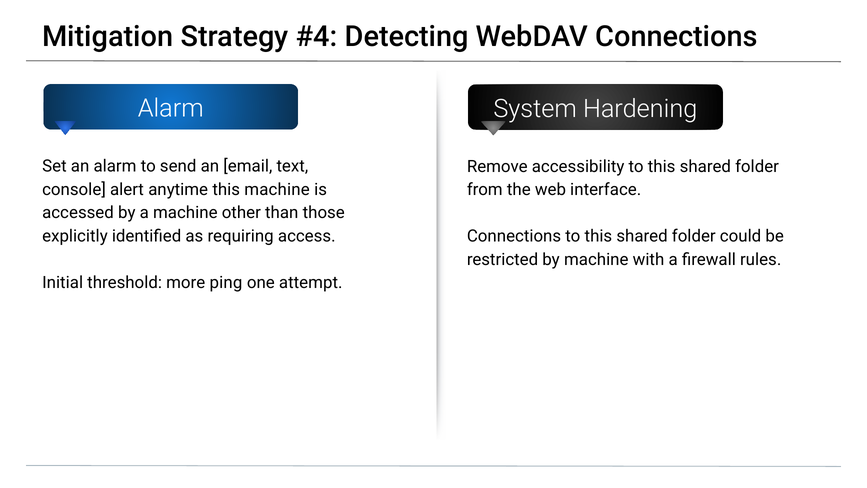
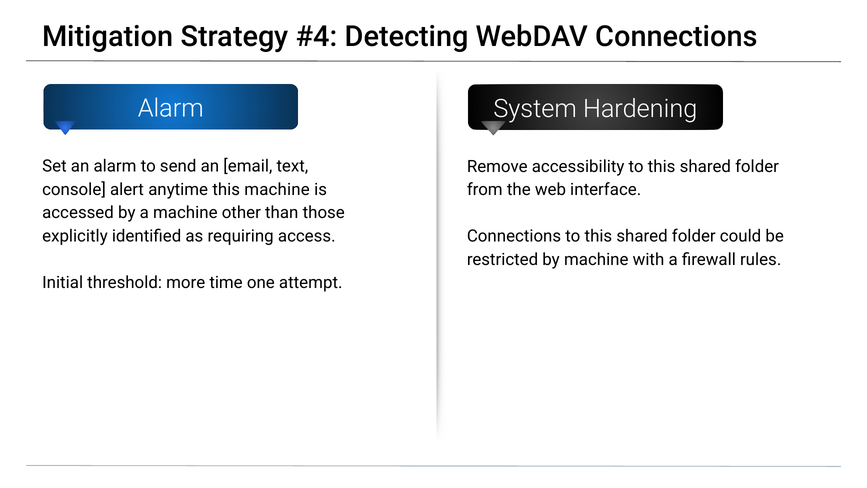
ping: ping -> time
